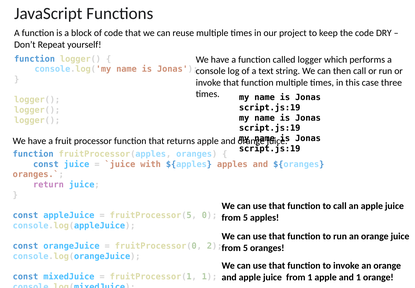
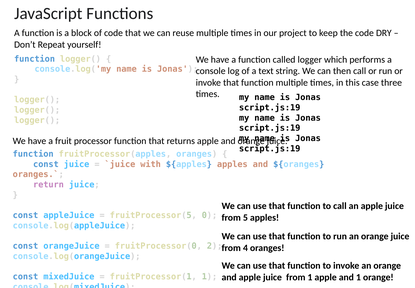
5 at (245, 247): 5 -> 4
